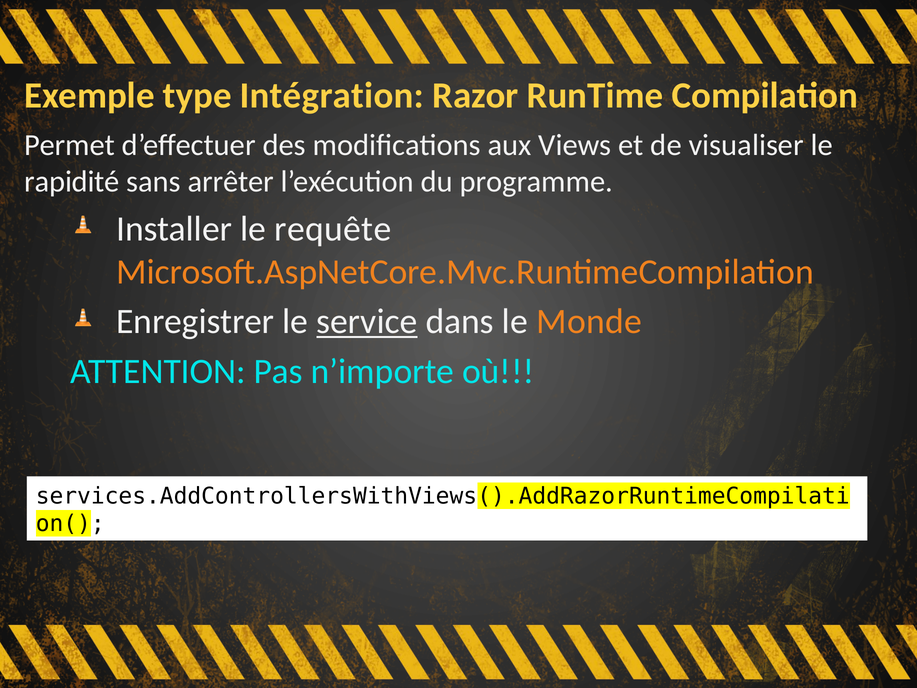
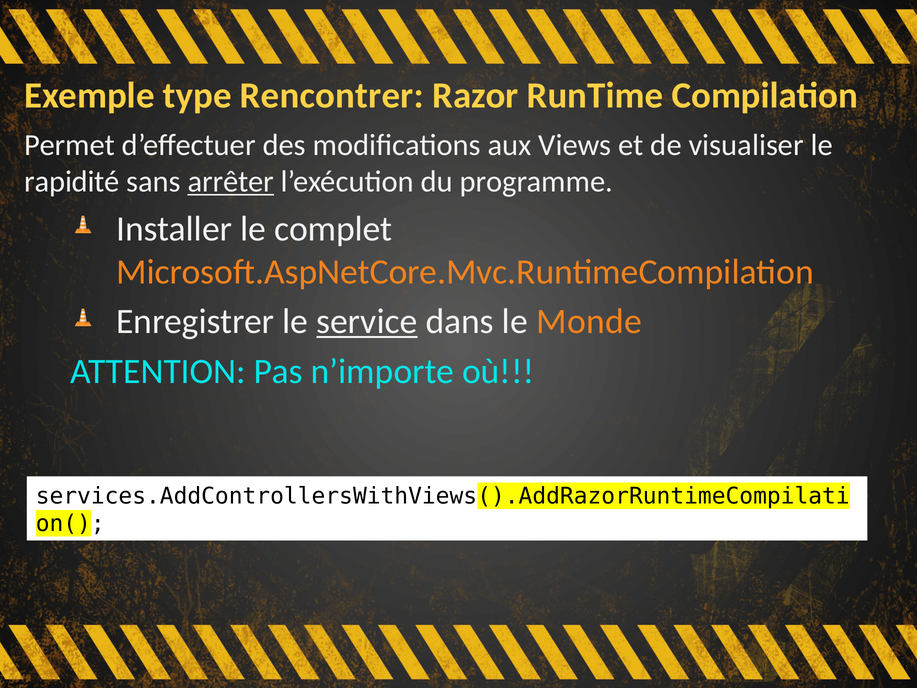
Intégration: Intégration -> Rencontrer
arrêter underline: none -> present
requête: requête -> complet
